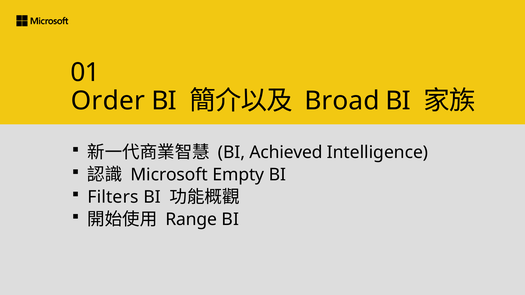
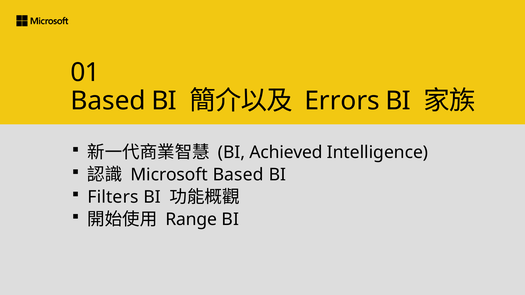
Order at (108, 101): Order -> Based
Broad: Broad -> Errors
Microsoft Empty: Empty -> Based
